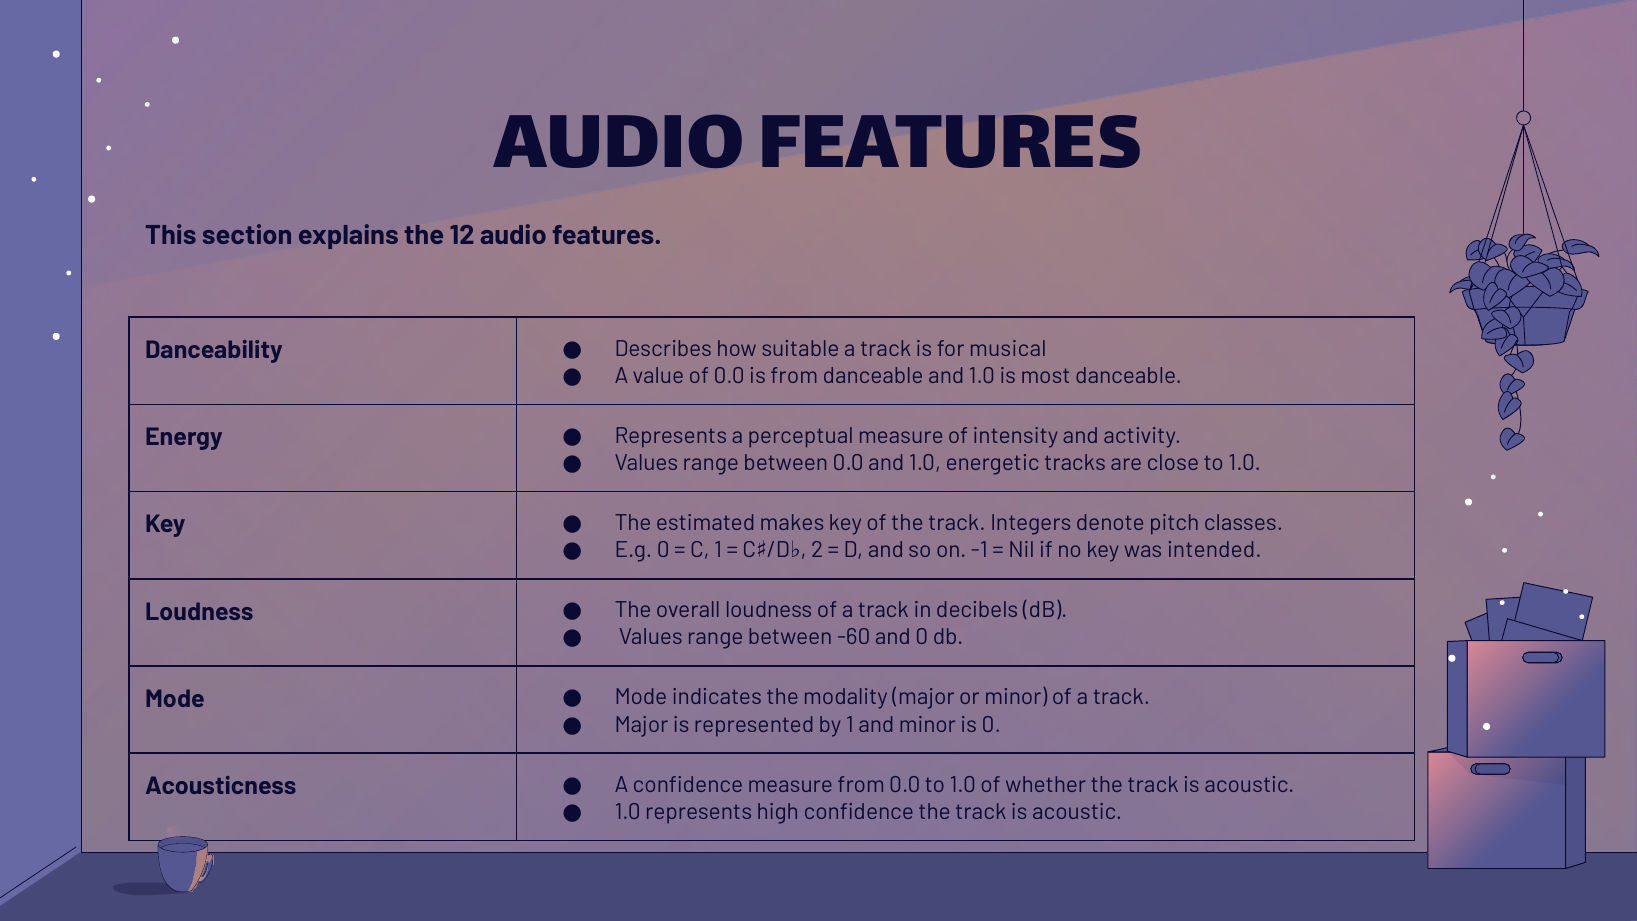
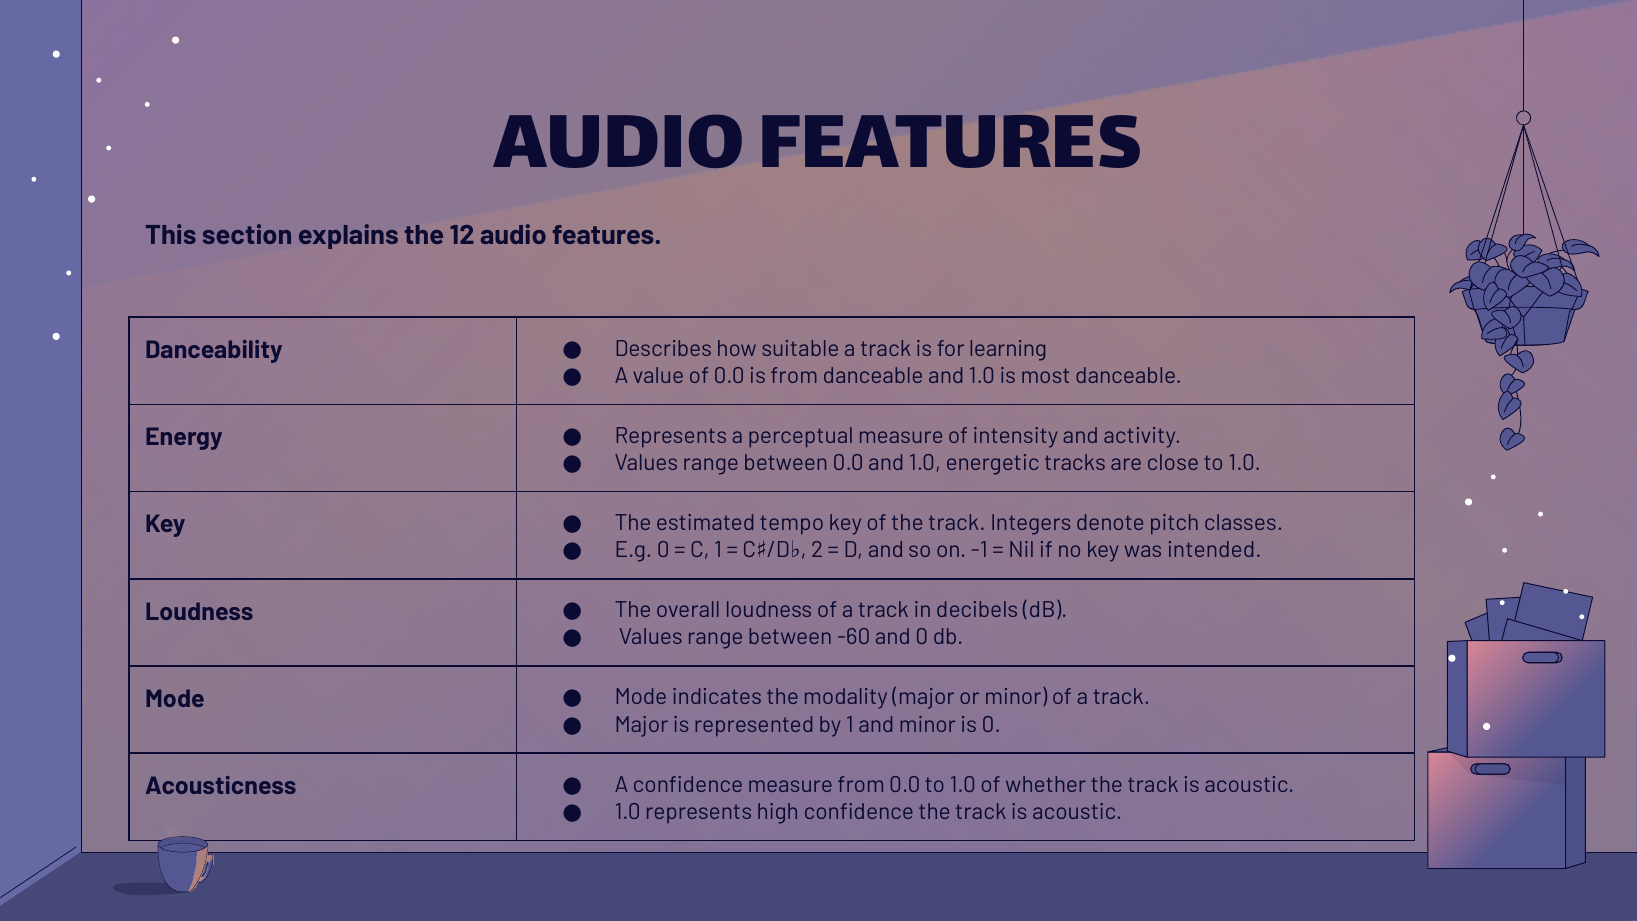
musical: musical -> learning
makes: makes -> tempo
